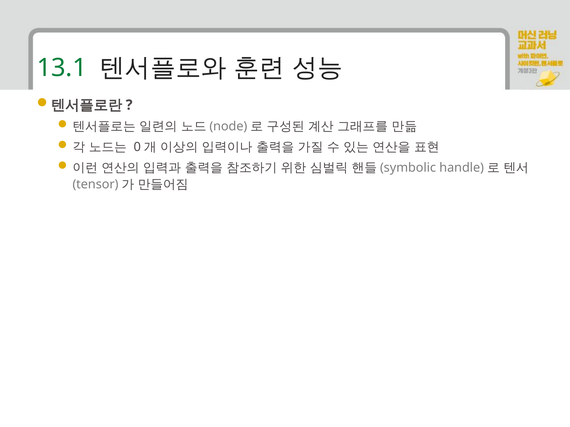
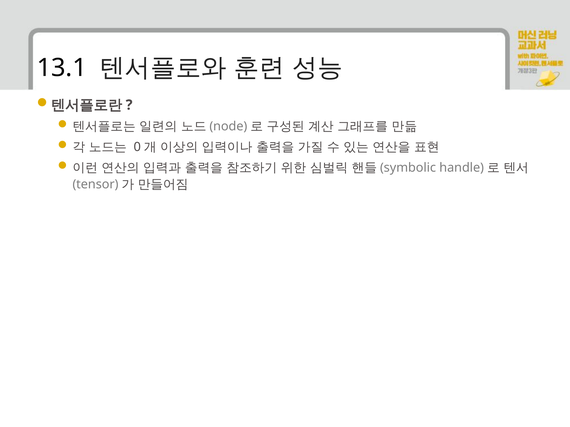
13.1 colour: green -> black
